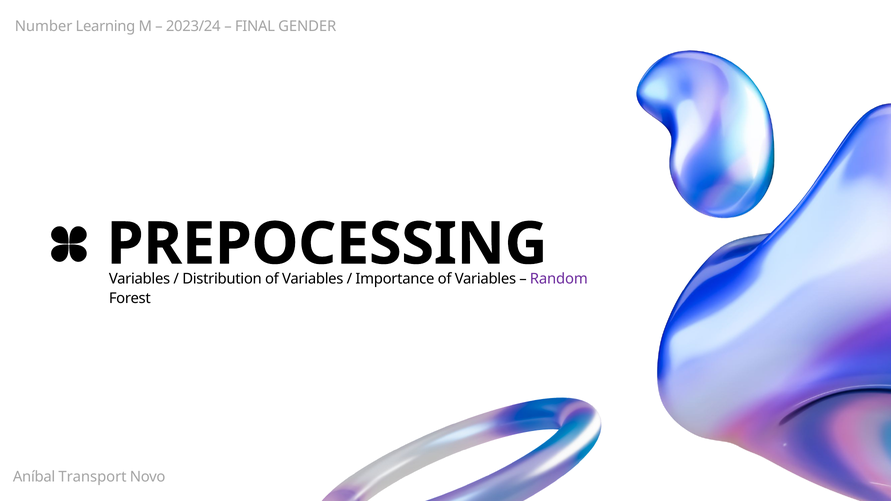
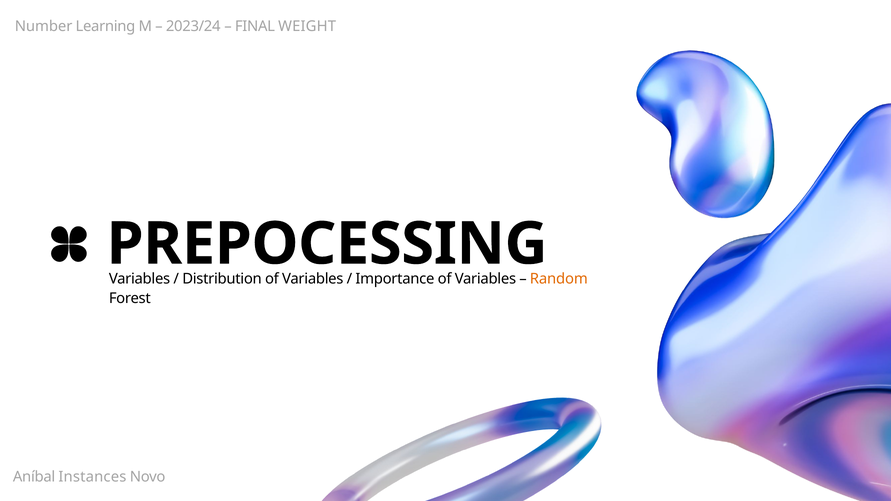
GENDER: GENDER -> WEIGHT
Random colour: purple -> orange
Transport: Transport -> Instances
